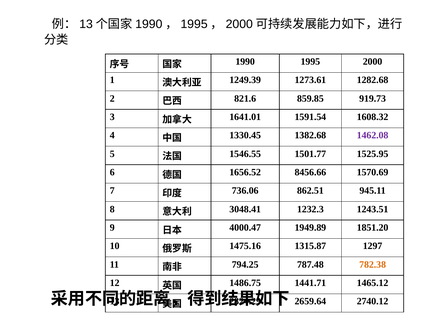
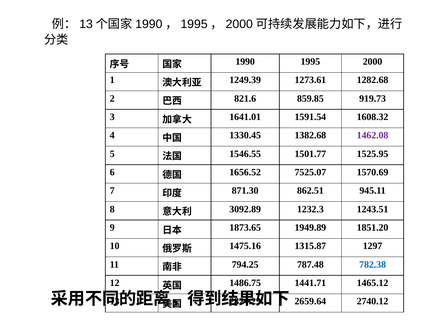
8456.66: 8456.66 -> 7525.07
736.06: 736.06 -> 871.30
3048.41: 3048.41 -> 3092.89
4000.47: 4000.47 -> 1873.65
782.38 colour: orange -> blue
